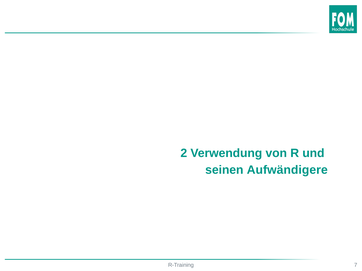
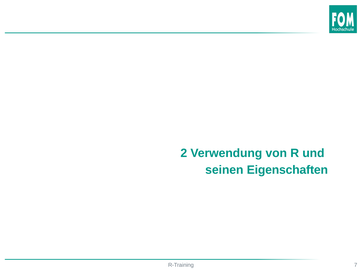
Aufwändigere: Aufwändigere -> Eigenschaften
